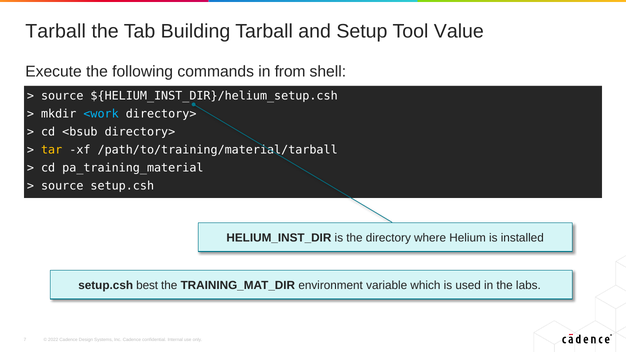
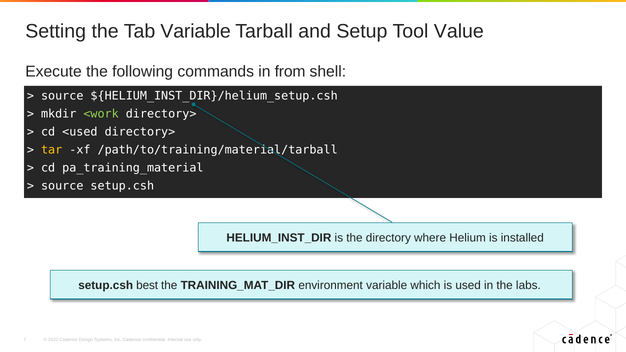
Tarball at (56, 32): Tarball -> Setting
Tab Building: Building -> Variable
<work colour: light blue -> light green
<bsub: <bsub -> <used
